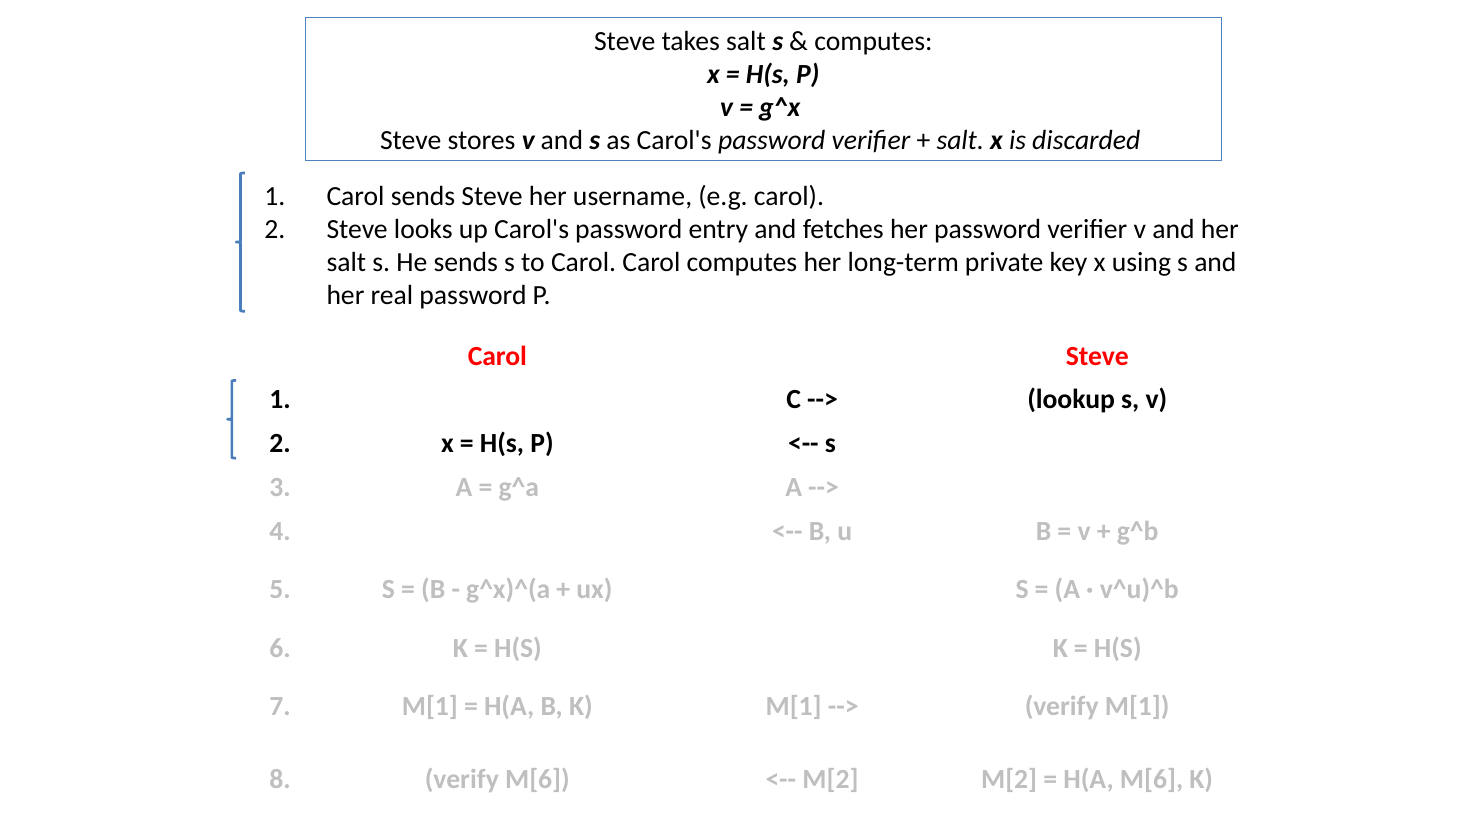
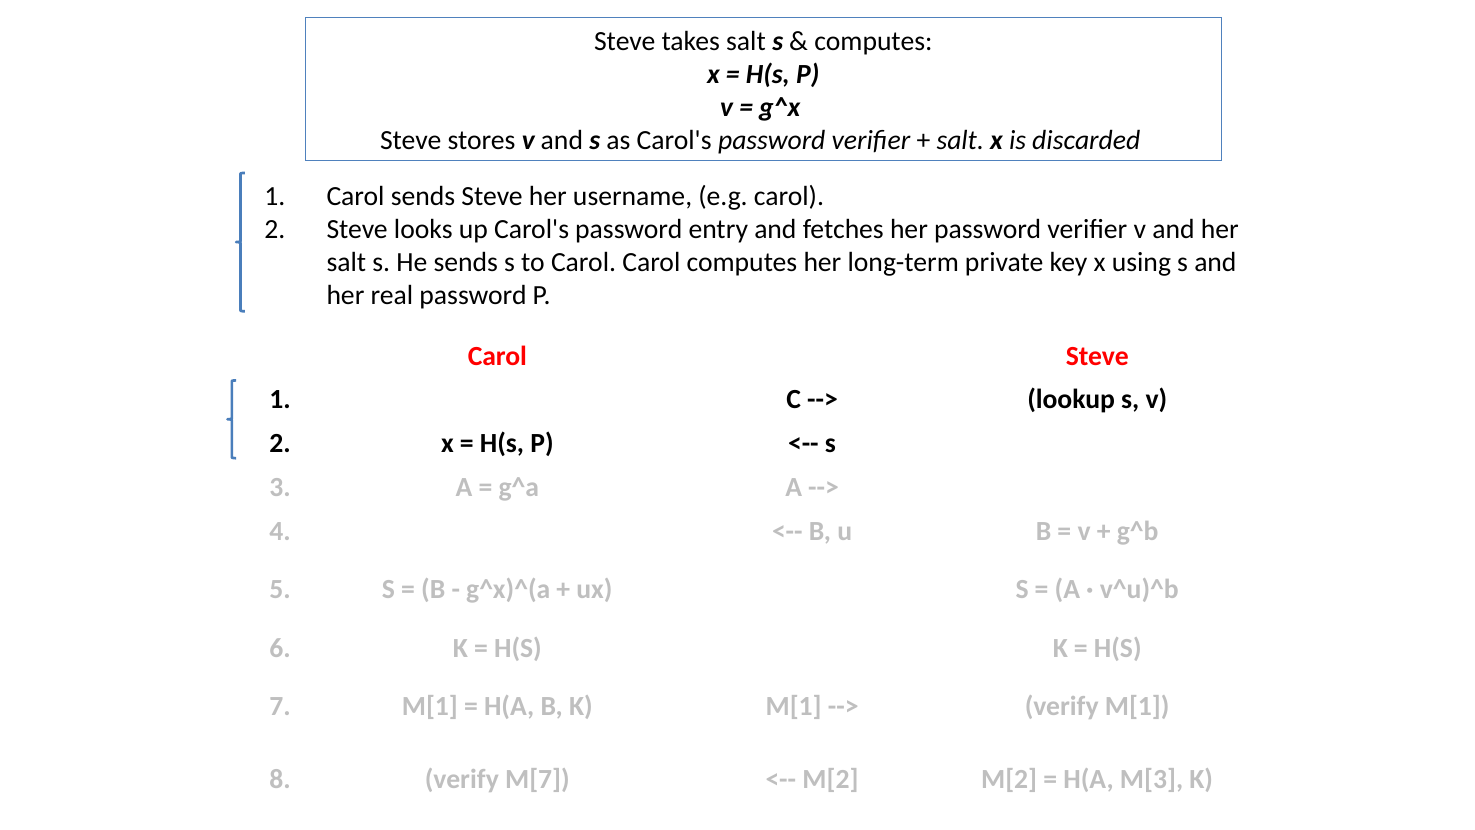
verify M[6: M[6 -> M[7
H(A M[6: M[6 -> M[3
